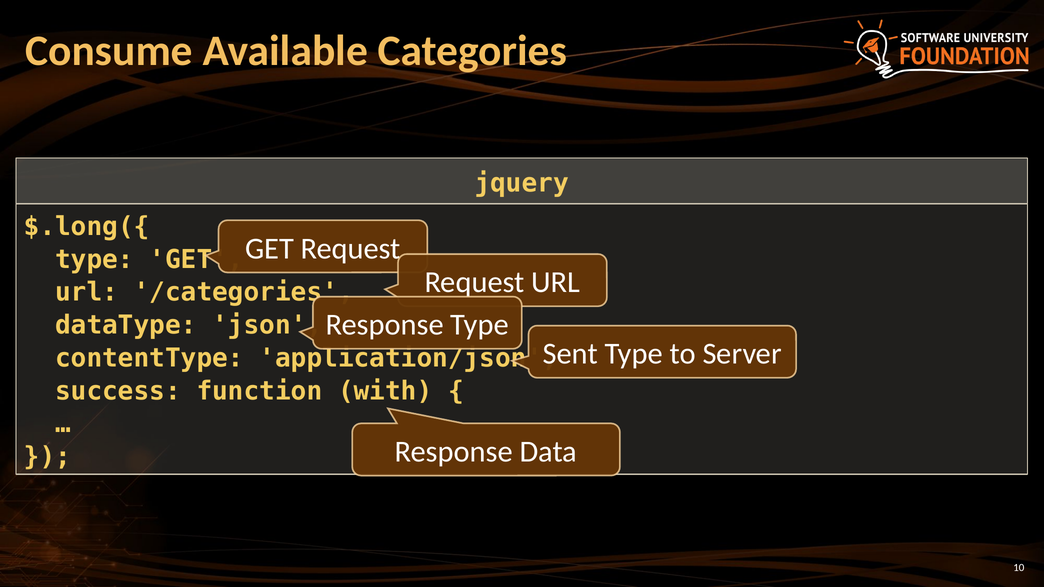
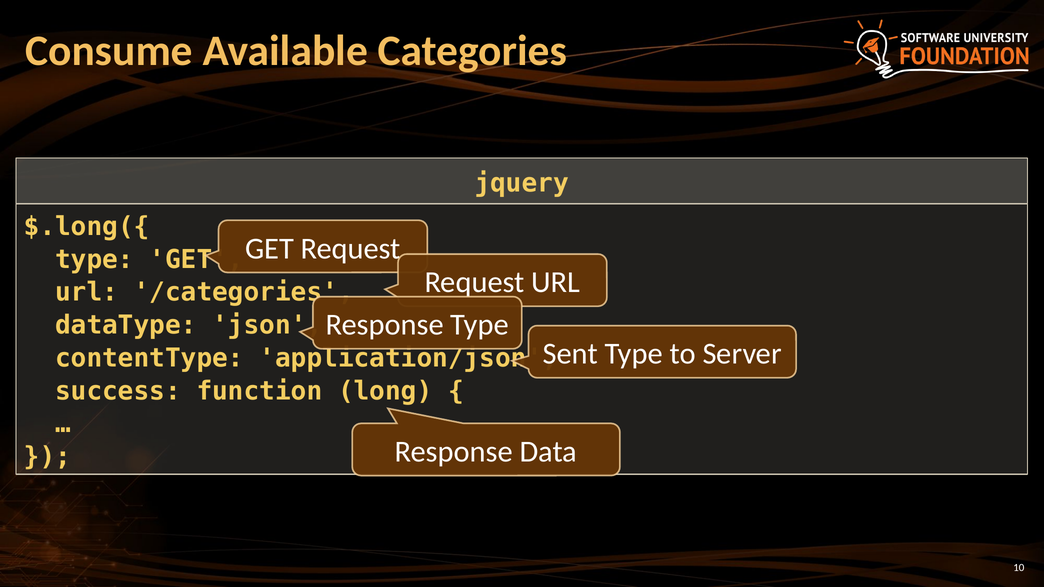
with: with -> long
